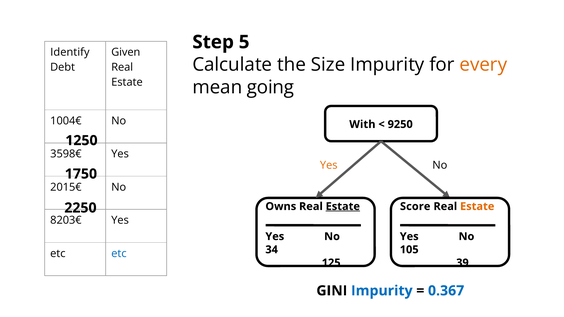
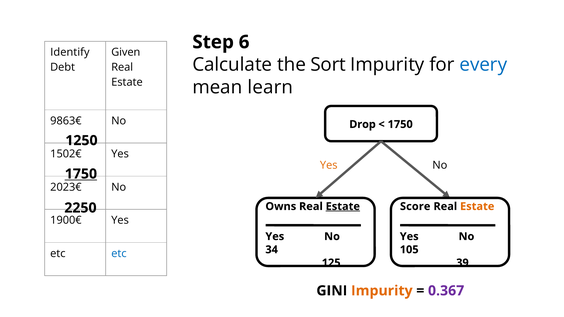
5: 5 -> 6
Size: Size -> Sort
every colour: orange -> blue
going: going -> learn
1004€: 1004€ -> 9863€
With: With -> Drop
9250 at (400, 124): 9250 -> 1750
3598€: 3598€ -> 1502€
1750 at (81, 174) underline: none -> present
2015€: 2015€ -> 2023€
8203€: 8203€ -> 1900€
Impurity at (382, 291) colour: blue -> orange
0.367 colour: blue -> purple
